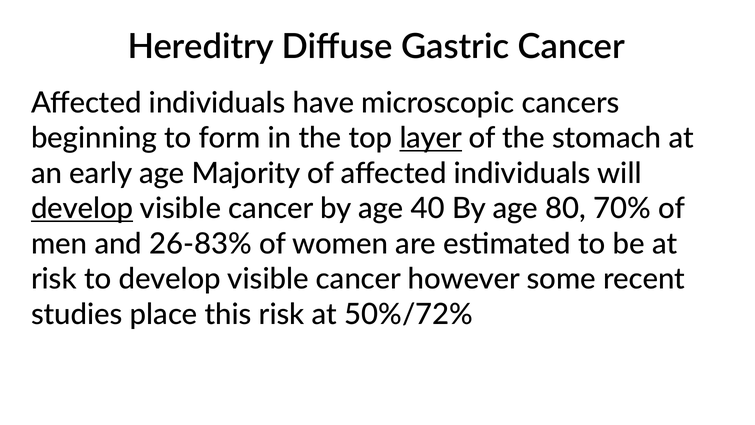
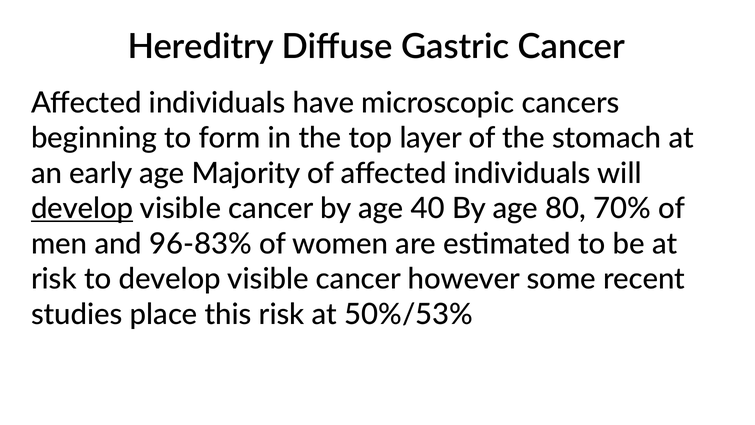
layer underline: present -> none
26-83%: 26-83% -> 96-83%
50%/72%: 50%/72% -> 50%/53%
